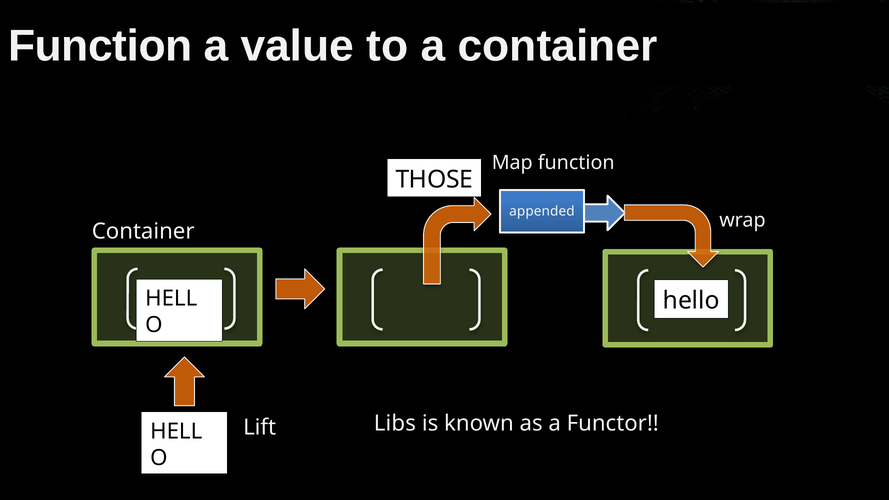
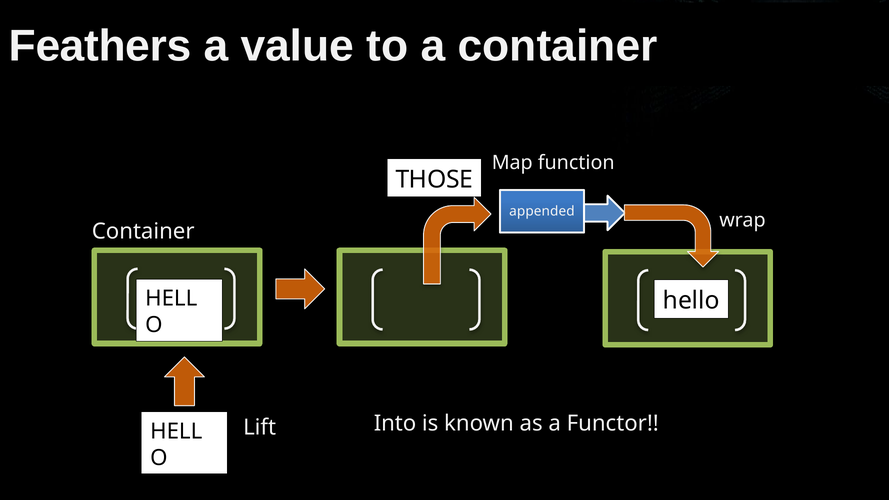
Function at (100, 46): Function -> Feathers
Libs: Libs -> Into
